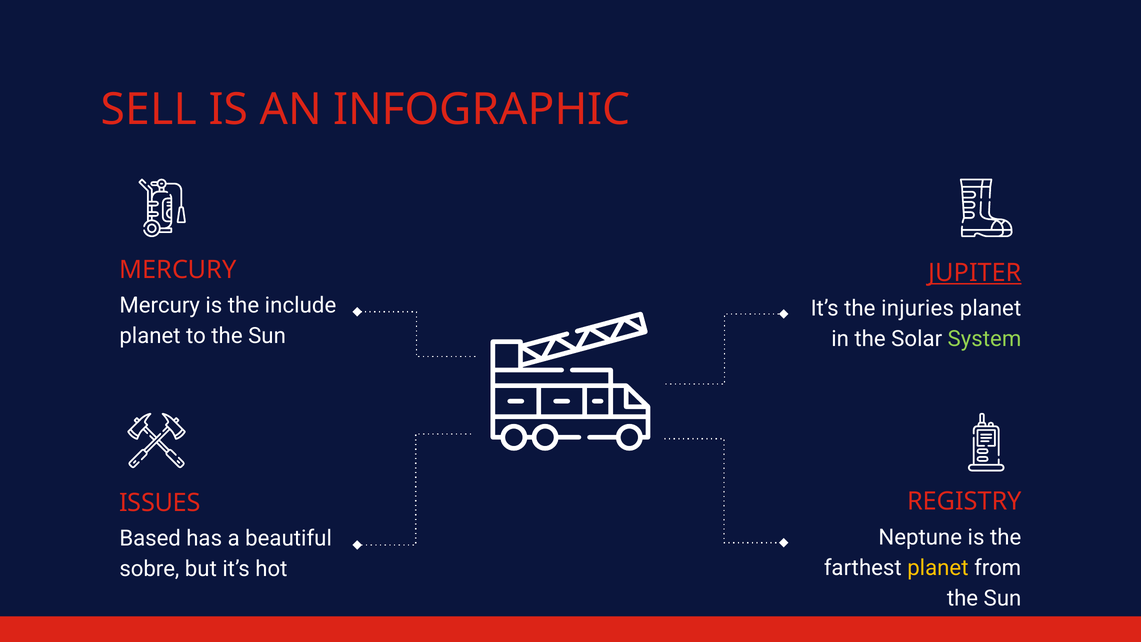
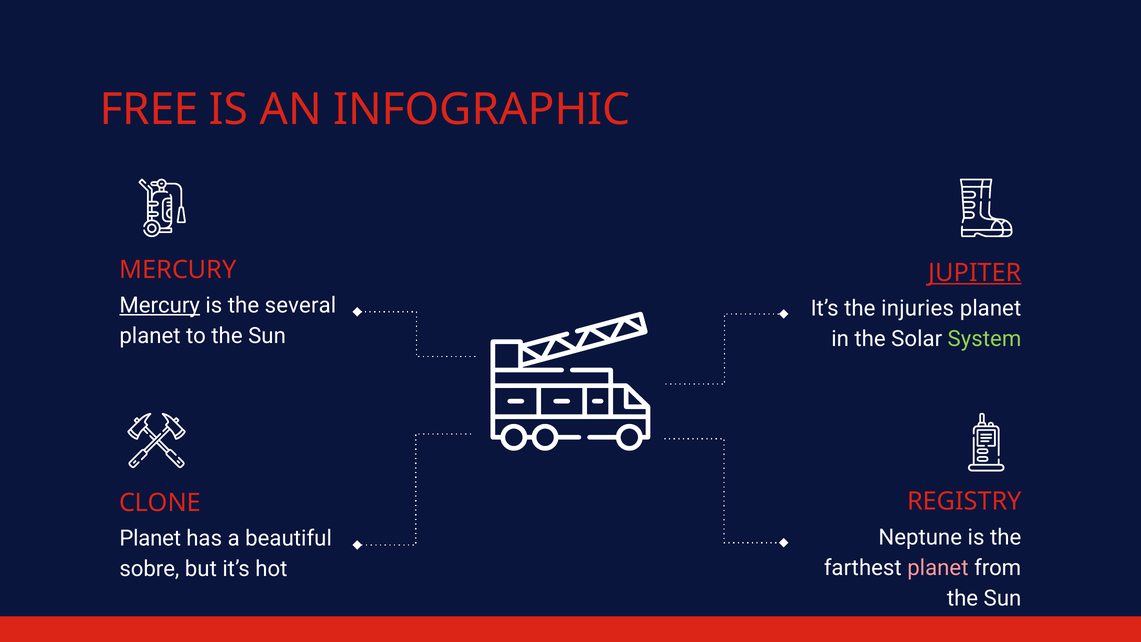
SELL: SELL -> FREE
Mercury at (160, 305) underline: none -> present
include: include -> several
ISSUES: ISSUES -> CLONE
Based at (150, 538): Based -> Planet
planet at (938, 568) colour: yellow -> pink
